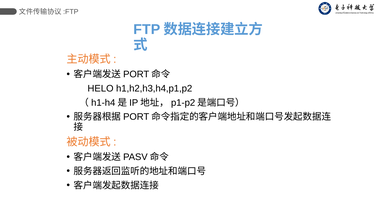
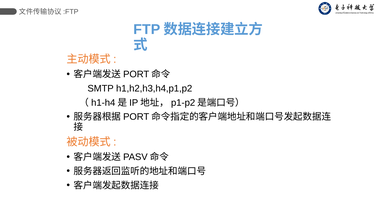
HELO: HELO -> SMTP
